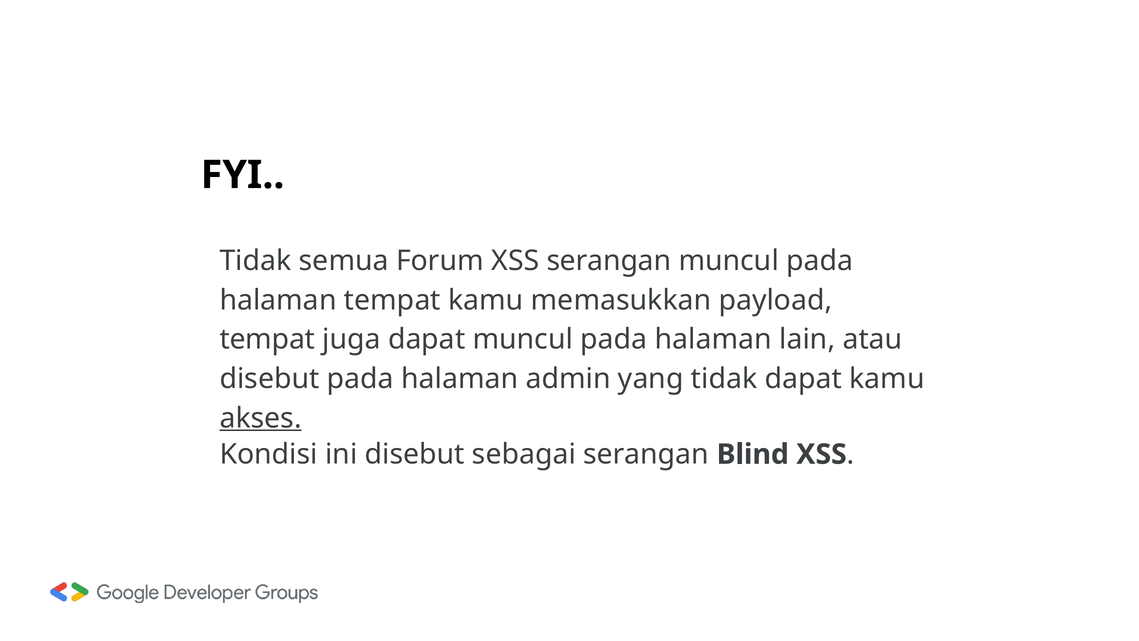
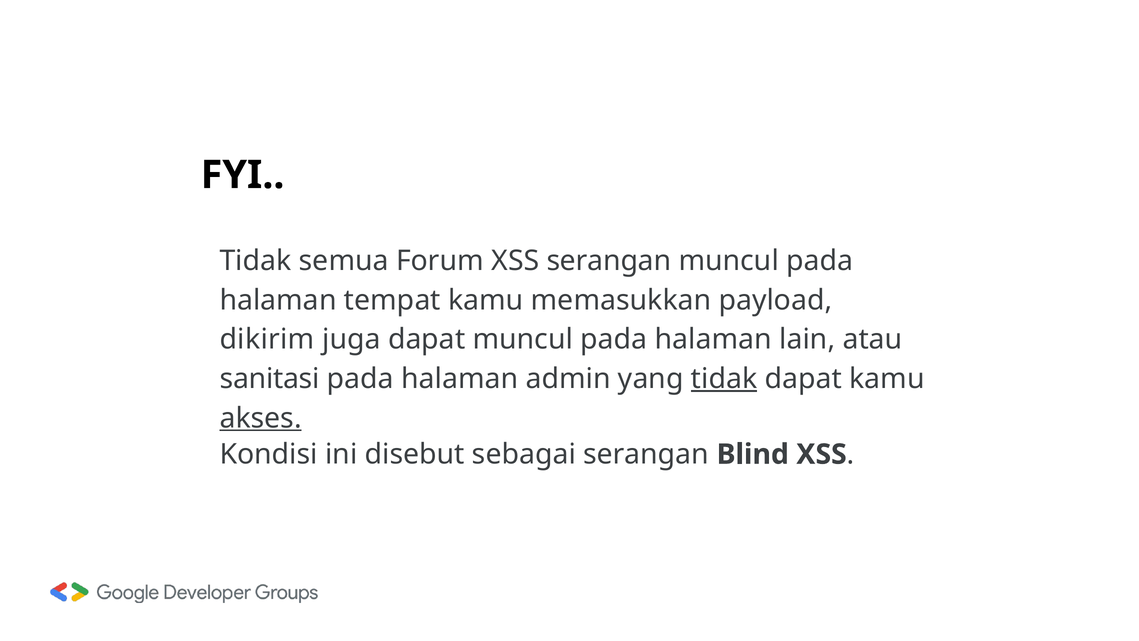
tempat at (267, 339): tempat -> dikirim
disebut at (270, 379): disebut -> sanitasi
tidak at (724, 379) underline: none -> present
